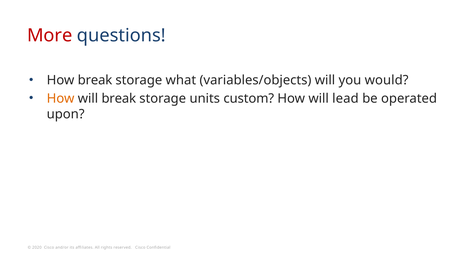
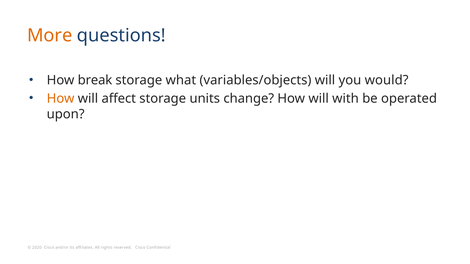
More colour: red -> orange
will break: break -> affect
custom: custom -> change
lead: lead -> with
